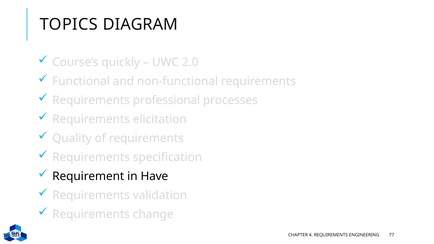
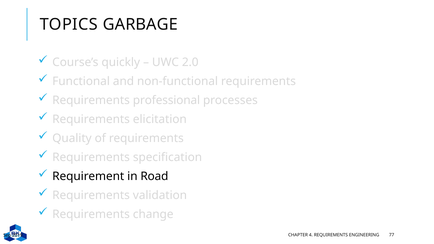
DIAGRAM: DIAGRAM -> GARBAGE
Have: Have -> Road
